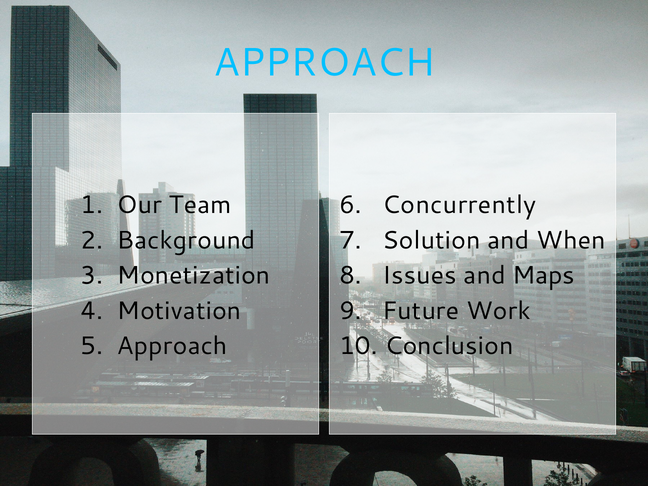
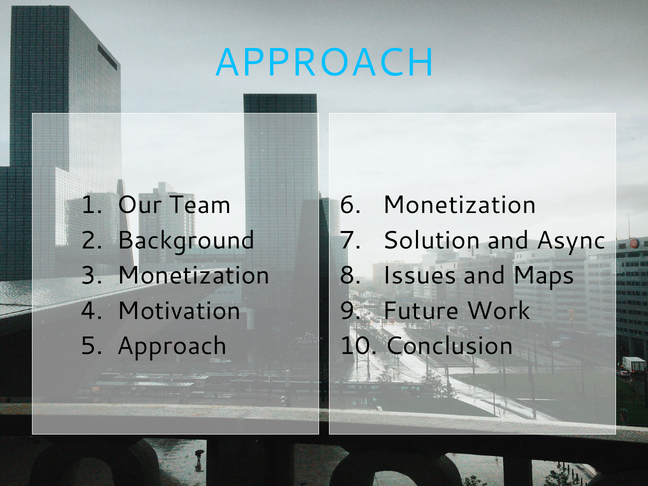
Concurrently at (459, 205): Concurrently -> Monetization
When: When -> Async
